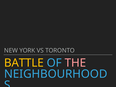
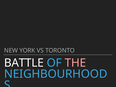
BATTLE colour: yellow -> white
